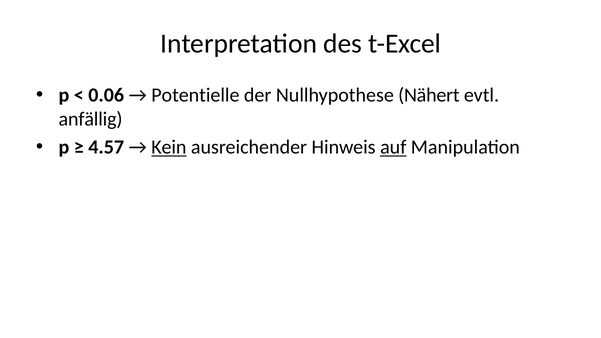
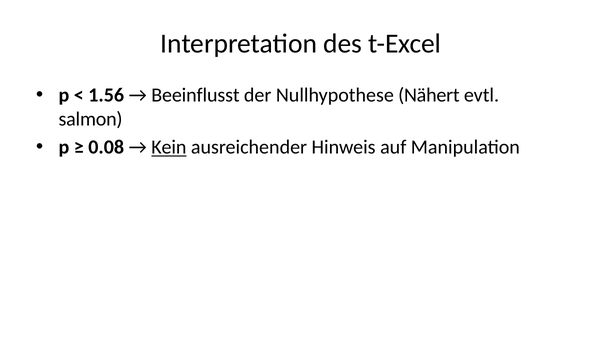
0.06: 0.06 -> 1.56
Potentielle: Potentielle -> Beeinflusst
anfällig: anfällig -> salmon
4.57: 4.57 -> 0.08
auf underline: present -> none
